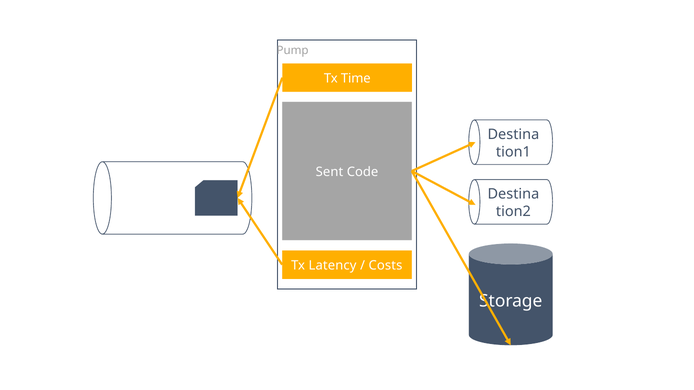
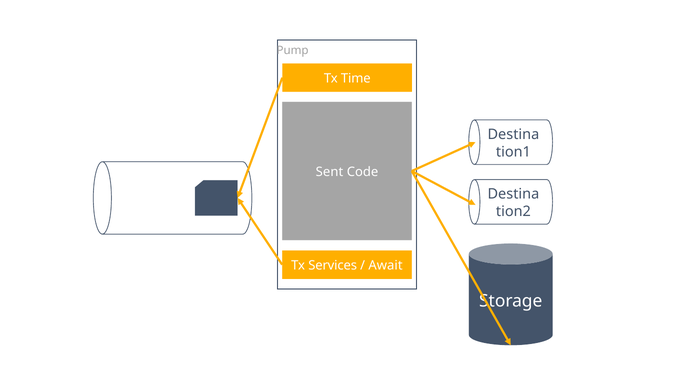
Latency: Latency -> Services
Costs: Costs -> Await
